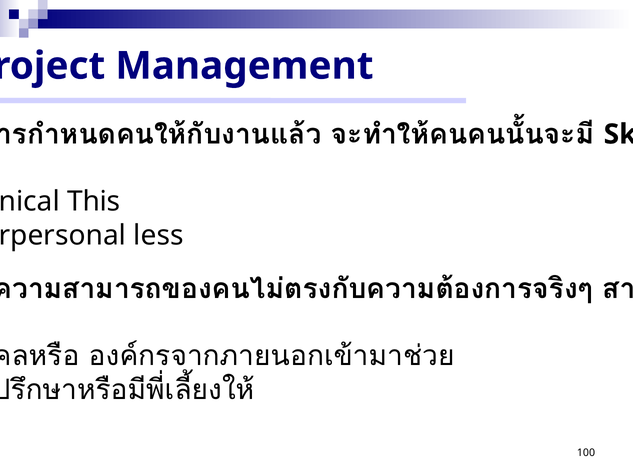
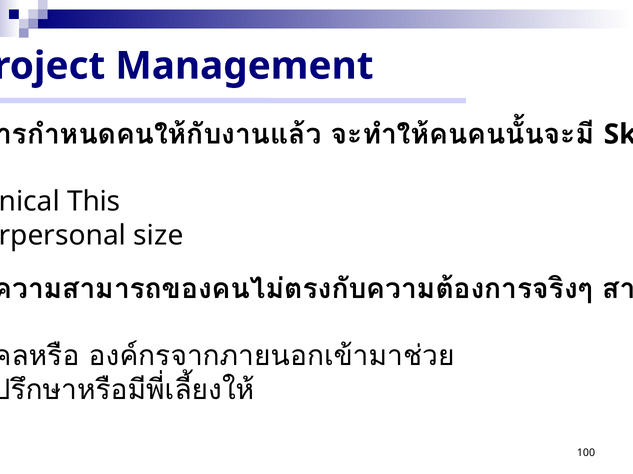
less: less -> size
